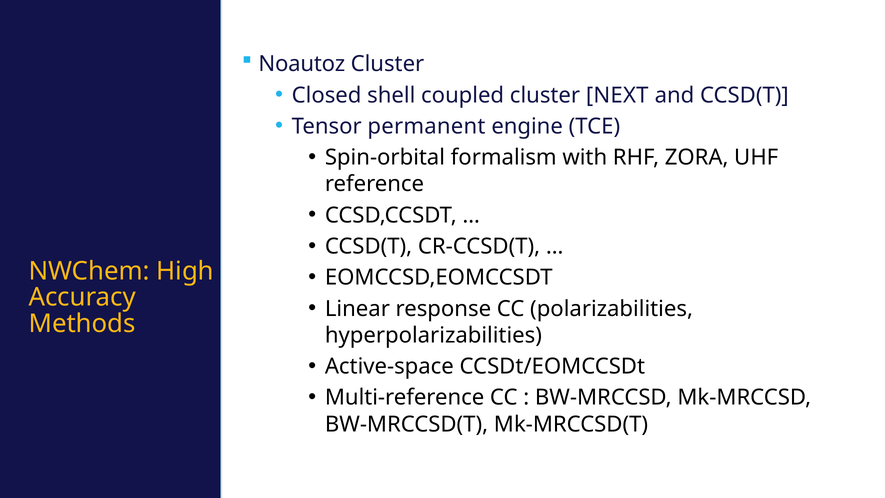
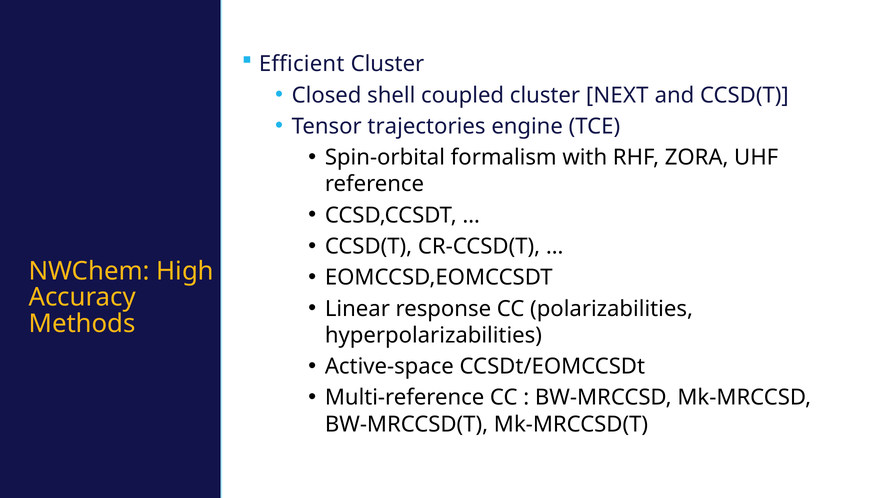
Noautoz: Noautoz -> Efficient
permanent: permanent -> trajectories
